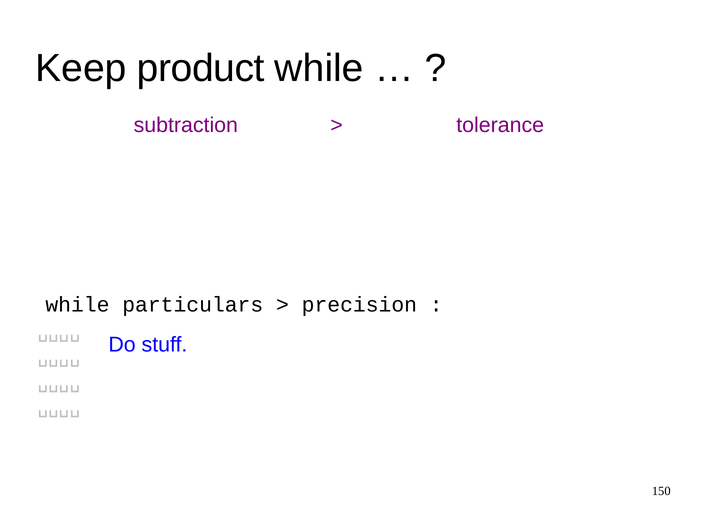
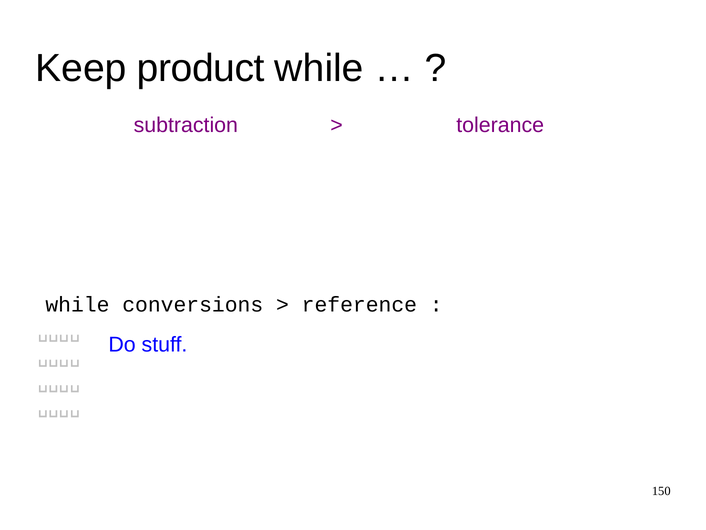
particulars: particulars -> conversions
precision: precision -> reference
